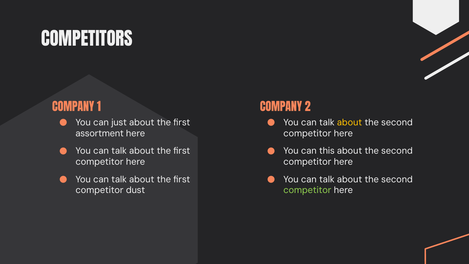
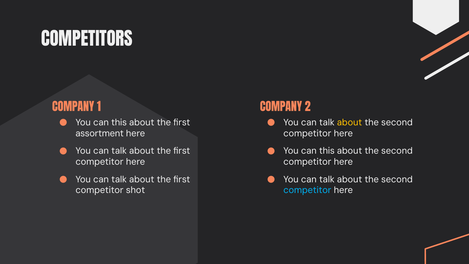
just at (119, 122): just -> this
dust: dust -> shot
competitor at (307, 190) colour: light green -> light blue
